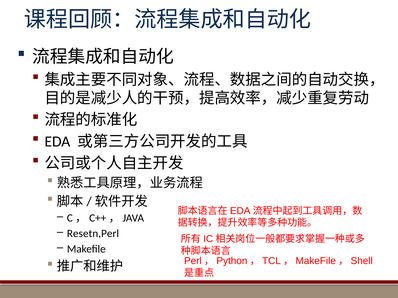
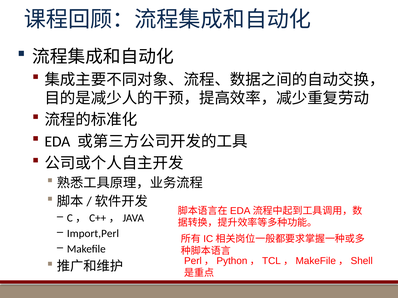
Resetn,Perl: Resetn,Perl -> Import,Perl
